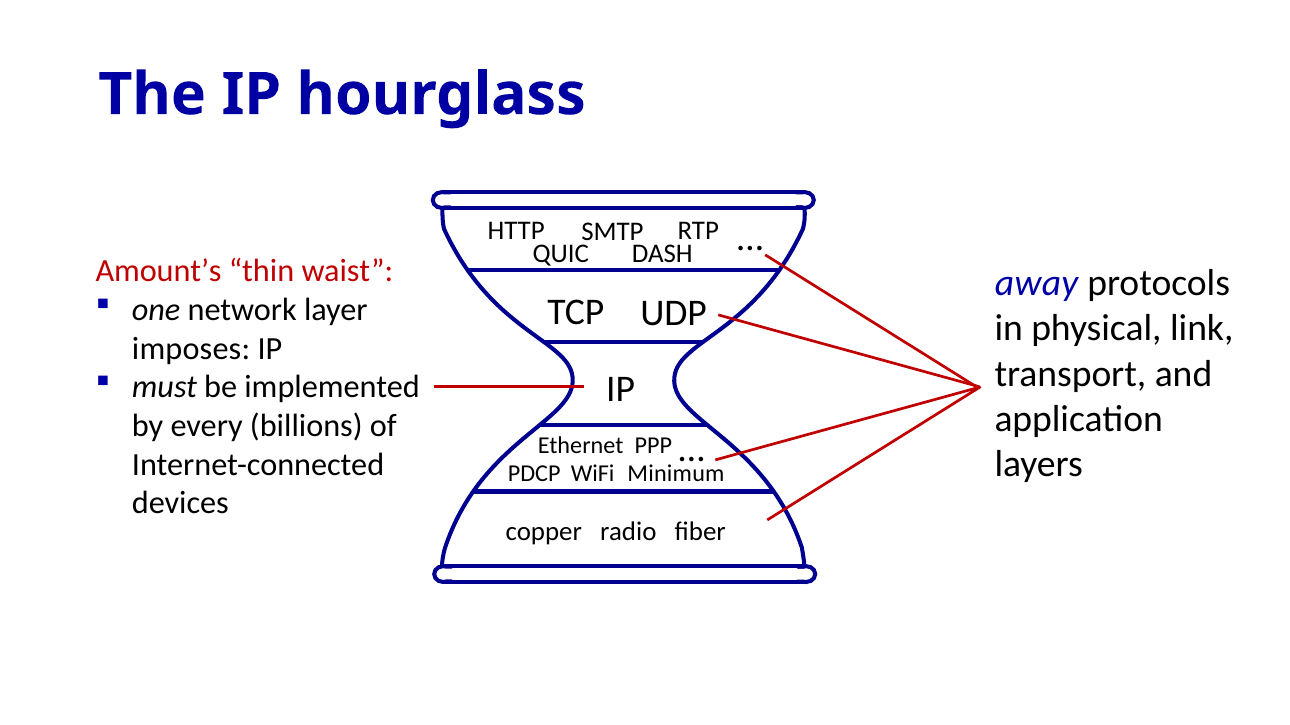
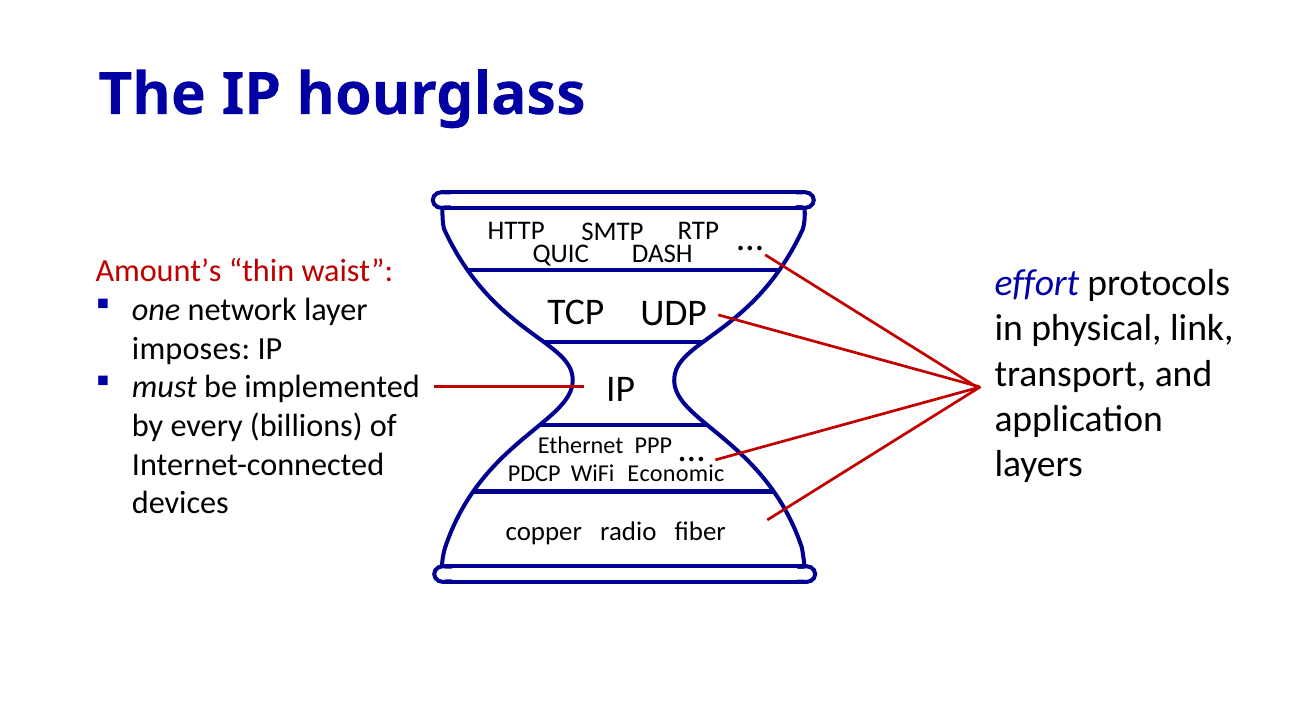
away: away -> effort
Minimum: Minimum -> Economic
